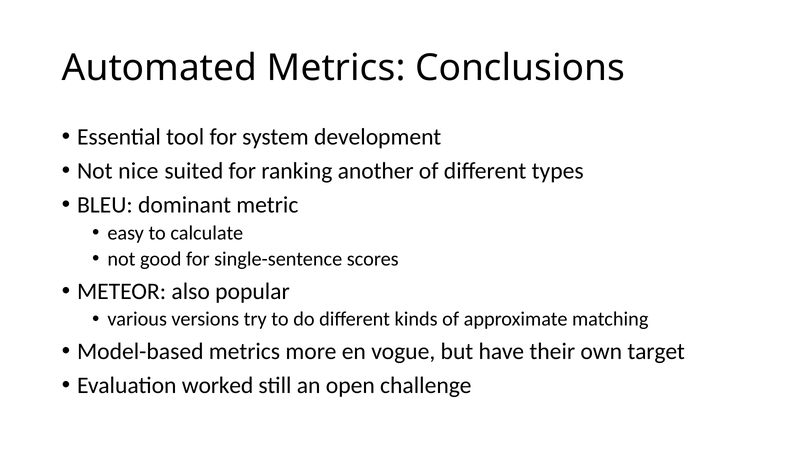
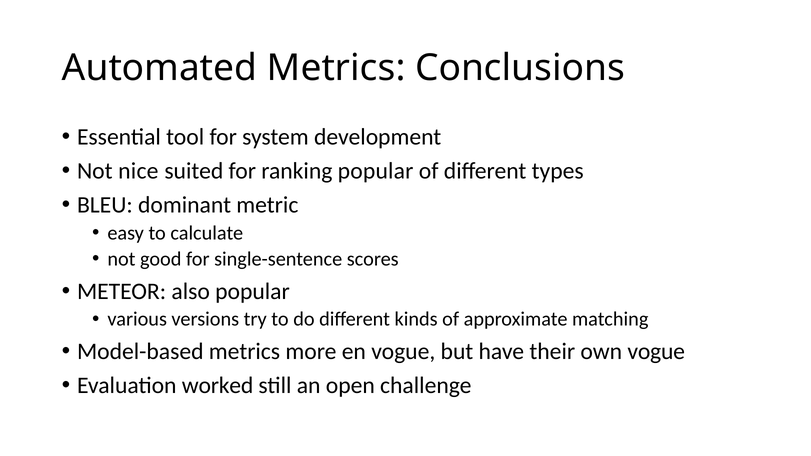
ranking another: another -> popular
own target: target -> vogue
